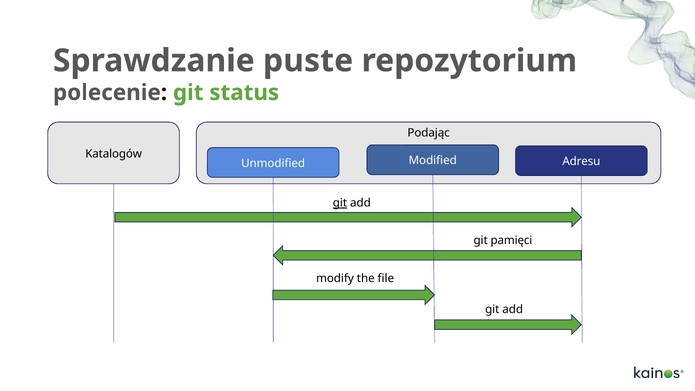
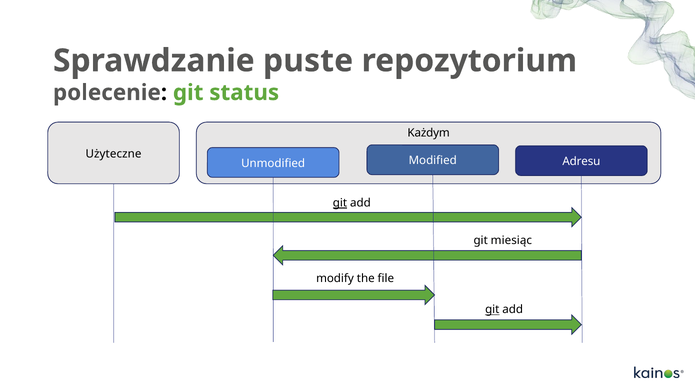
Podając: Podając -> Każdym
Katalogów: Katalogów -> Użyteczne
pamięci: pamięci -> miesiąc
git at (492, 310) underline: none -> present
